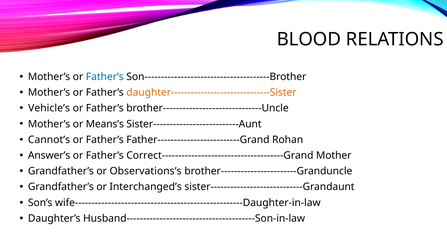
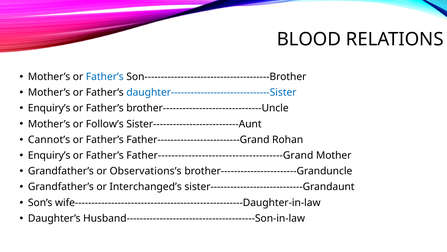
daughter------------------------------Sister colour: orange -> blue
Vehicle’s at (49, 108): Vehicle’s -> Enquiry’s
Means’s: Means’s -> Follow’s
Answer’s at (49, 155): Answer’s -> Enquiry’s
Correct-------------------------------------Grand: Correct-------------------------------------Grand -> Father-------------------------------------Grand
